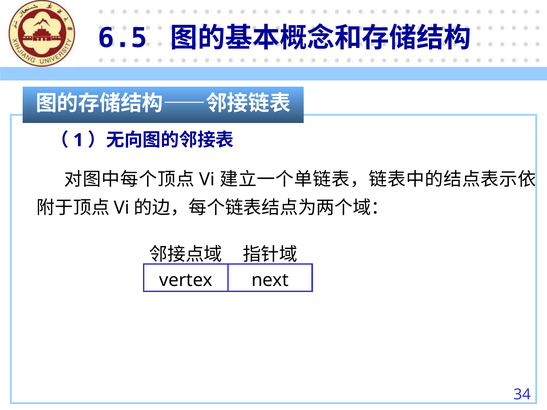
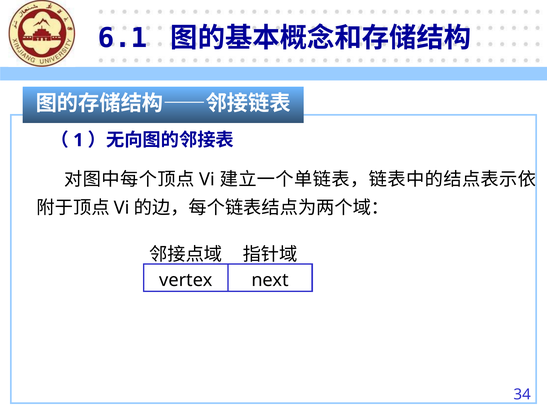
6.5: 6.5 -> 6.1
